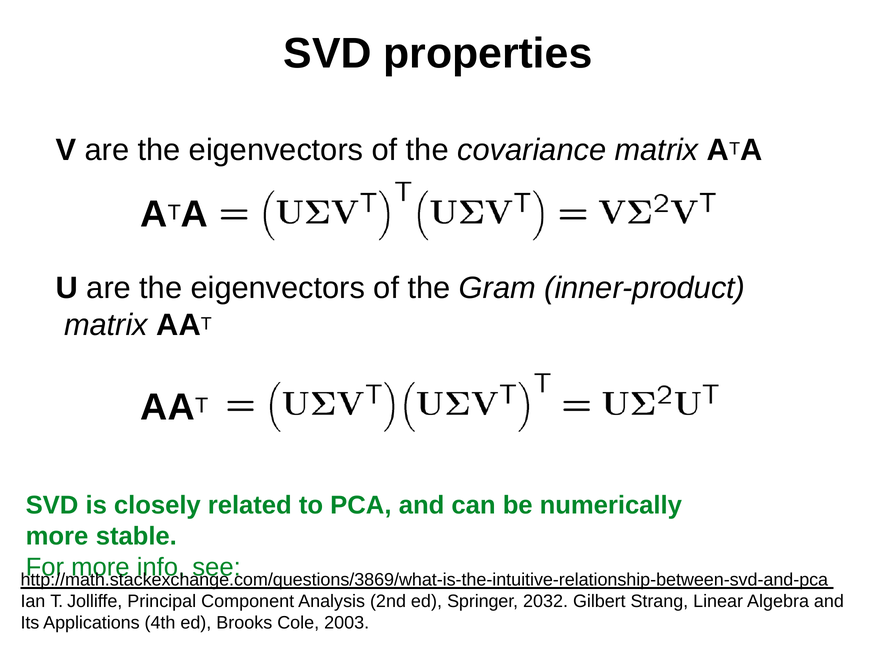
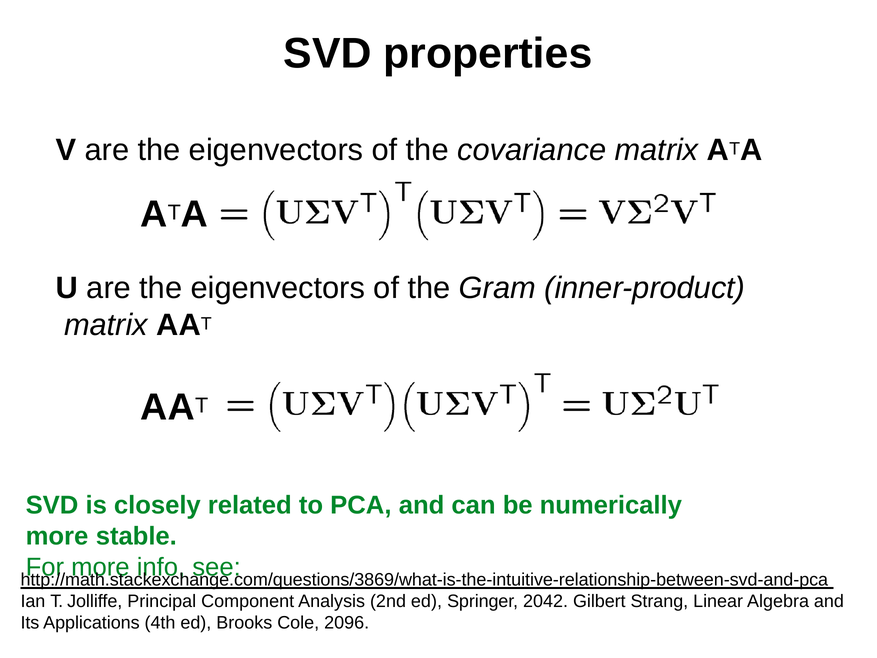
2032: 2032 -> 2042
2003: 2003 -> 2096
